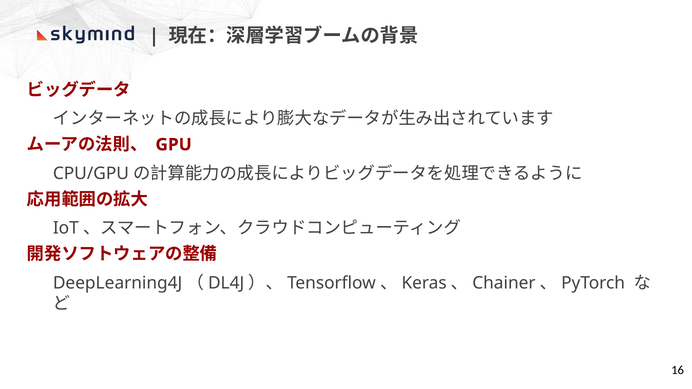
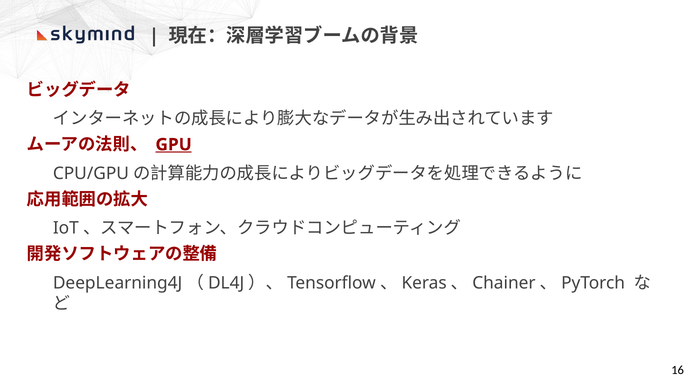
GPU underline: none -> present
